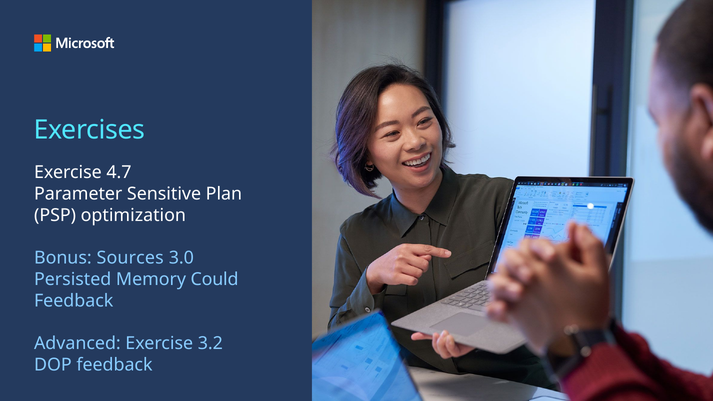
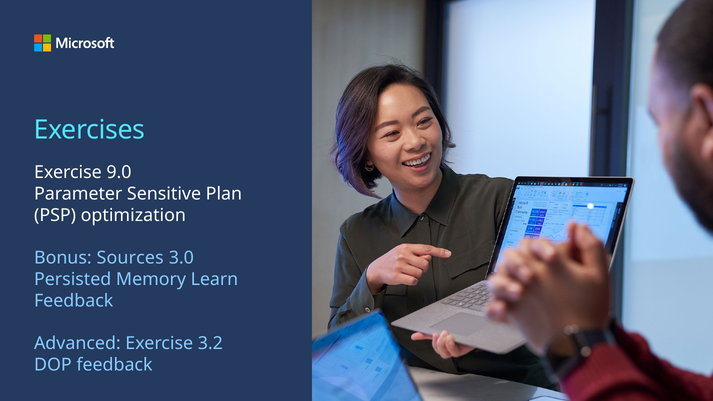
4.7: 4.7 -> 9.0
Could: Could -> Learn
